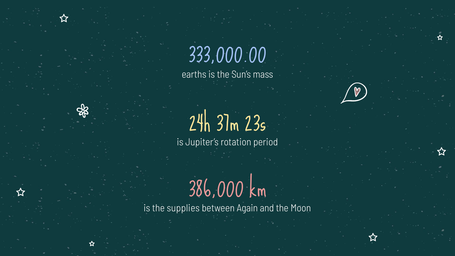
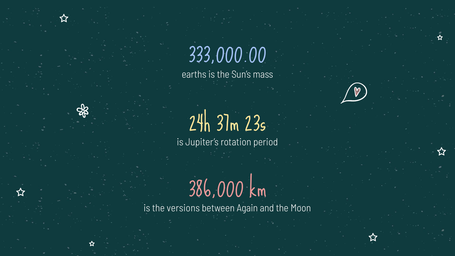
supplies: supplies -> versions
